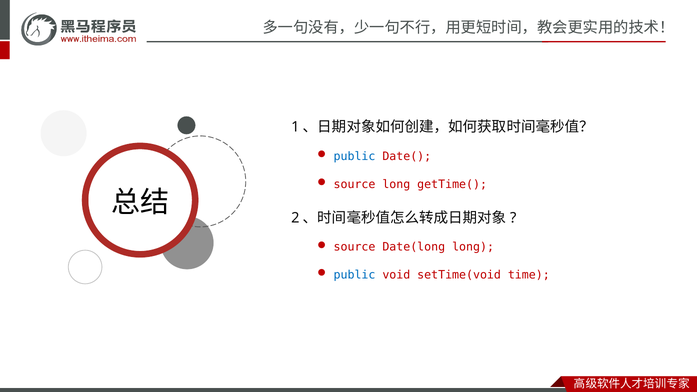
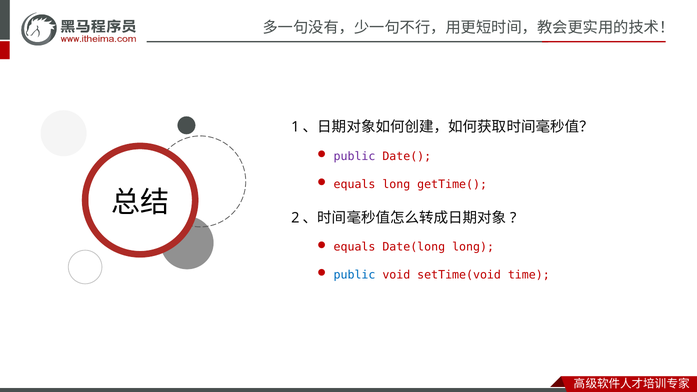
public at (355, 157) colour: blue -> purple
source at (355, 184): source -> equals
source at (355, 247): source -> equals
